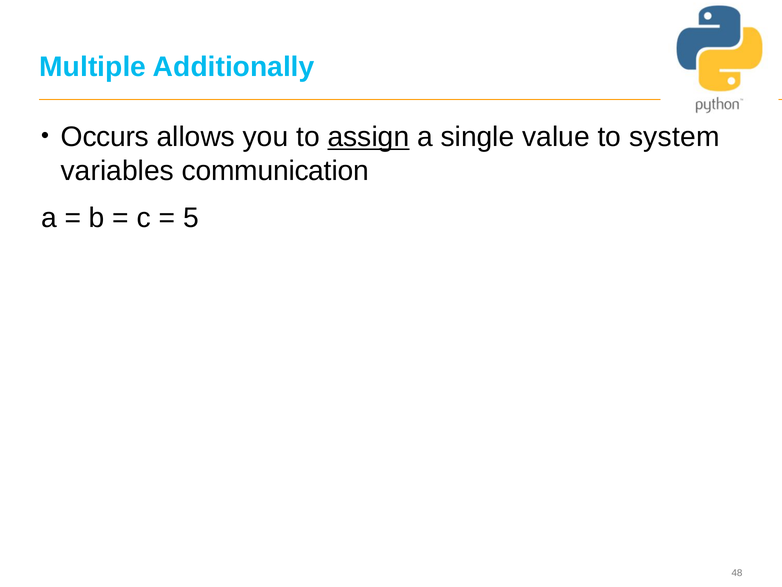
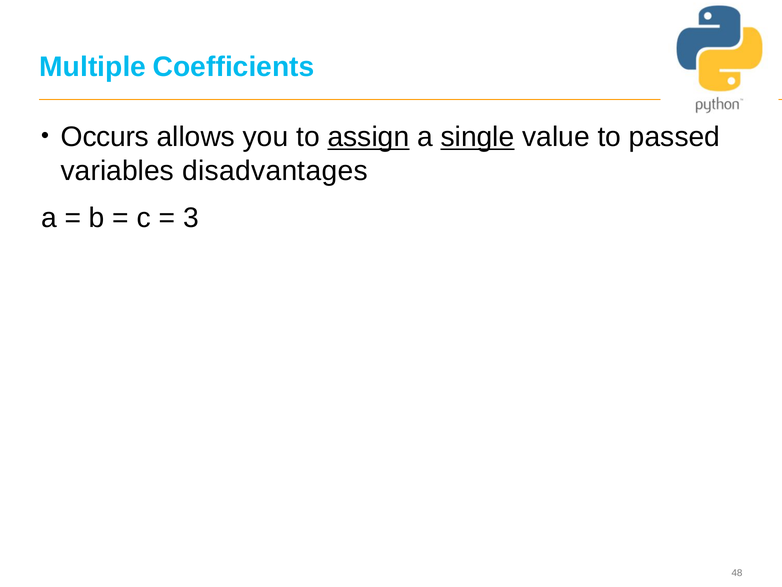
Additionally: Additionally -> Coefficients
single underline: none -> present
system: system -> passed
communication: communication -> disadvantages
5: 5 -> 3
